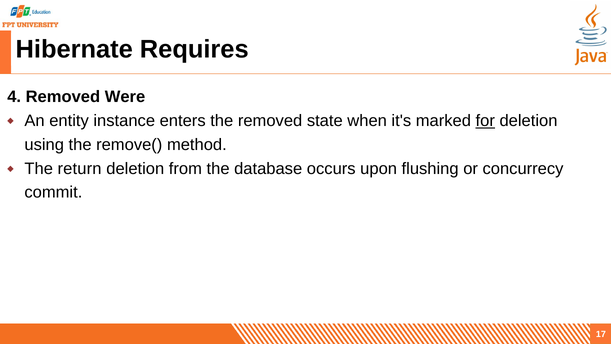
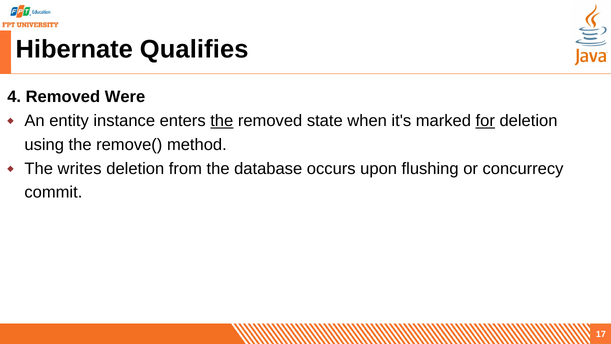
Requires: Requires -> Qualifies
the at (222, 121) underline: none -> present
return: return -> writes
